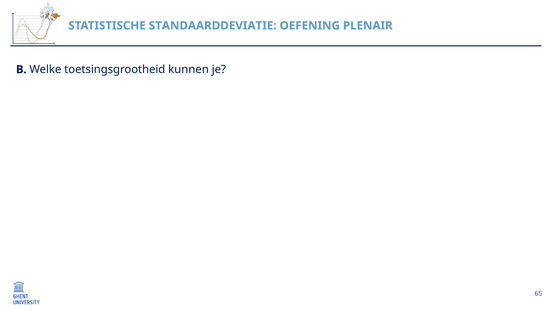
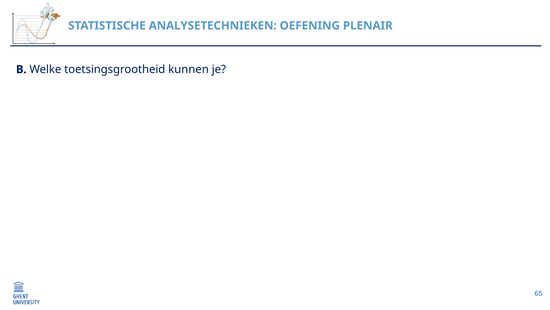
STANDAARDDEVIATIE: STANDAARDDEVIATIE -> ANALYSETECHNIEKEN
